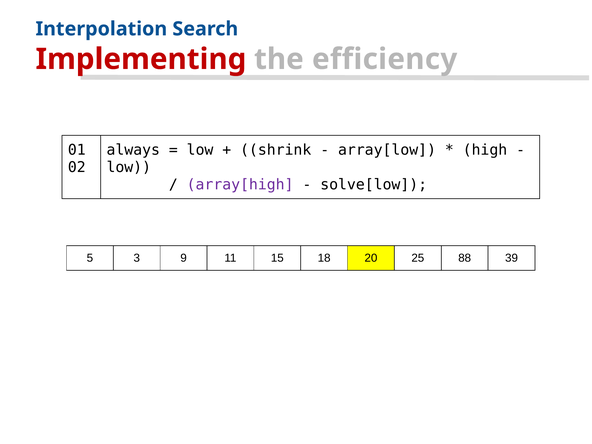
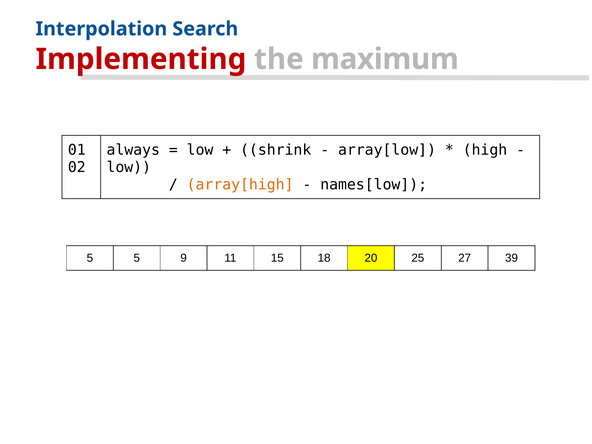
efficiency: efficiency -> maximum
array[high colour: purple -> orange
solve[low: solve[low -> names[low
5 3: 3 -> 5
88: 88 -> 27
